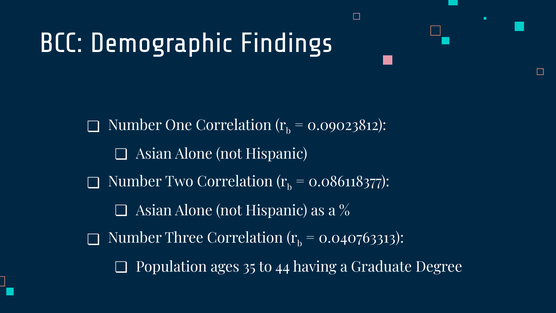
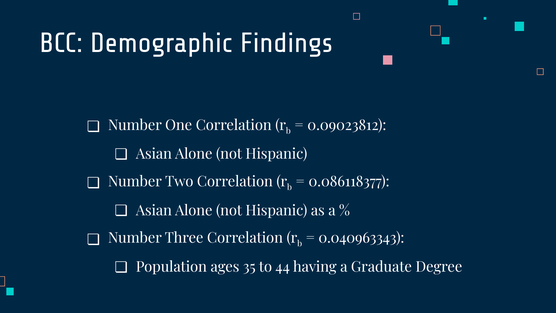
0.040763313: 0.040763313 -> 0.040963343
